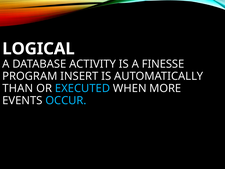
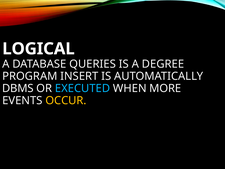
ACTIVITY: ACTIVITY -> QUERIES
FINESSE: FINESSE -> DEGREE
THAN: THAN -> DBMS
OCCUR colour: light blue -> yellow
